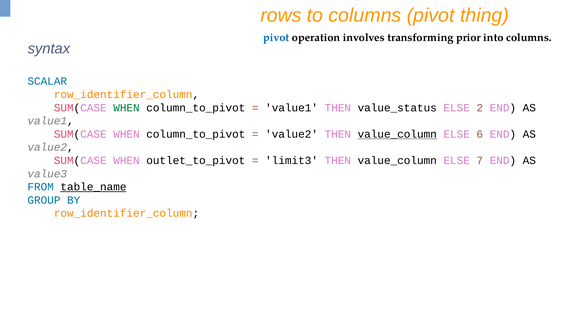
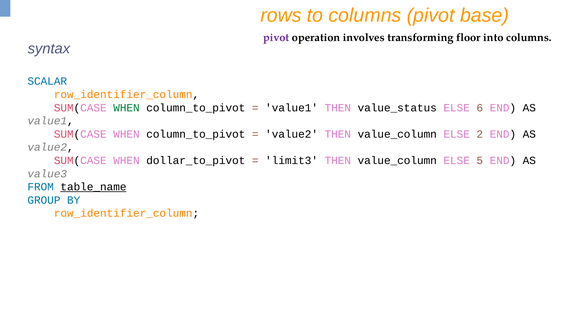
thing: thing -> base
pivot at (276, 37) colour: blue -> purple
prior: prior -> floor
2: 2 -> 6
value_column at (397, 134) underline: present -> none
6: 6 -> 2
outlet_to_pivot: outlet_to_pivot -> dollar_to_pivot
7: 7 -> 5
